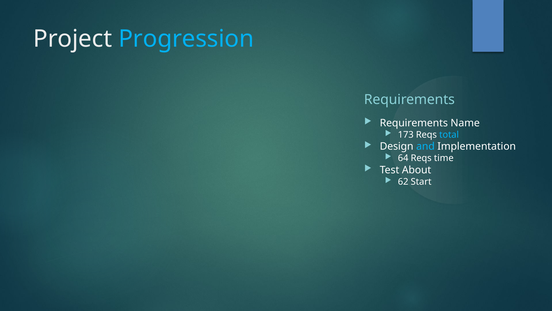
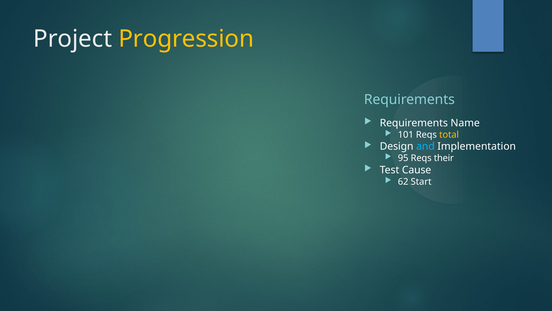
Progression colour: light blue -> yellow
173: 173 -> 101
total colour: light blue -> yellow
64: 64 -> 95
time: time -> their
About: About -> Cause
